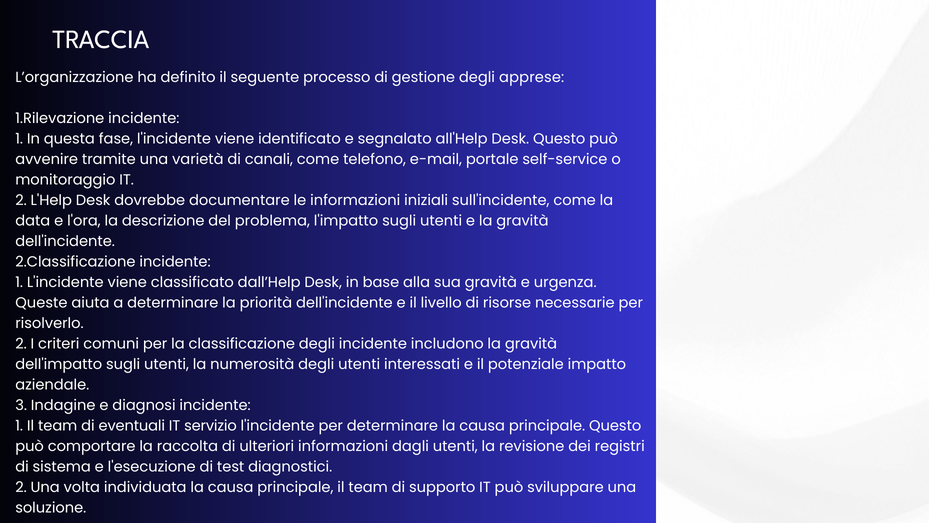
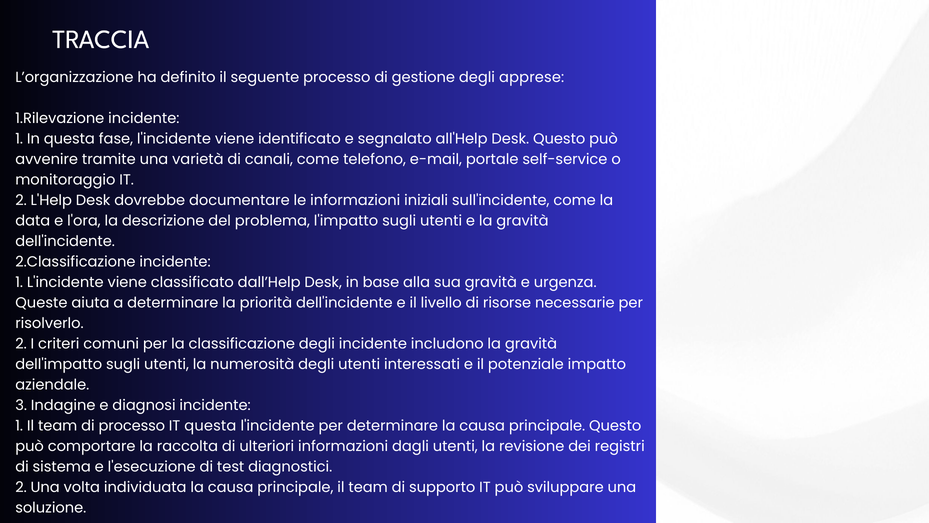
di eventuali: eventuali -> processo
IT servizio: servizio -> questa
